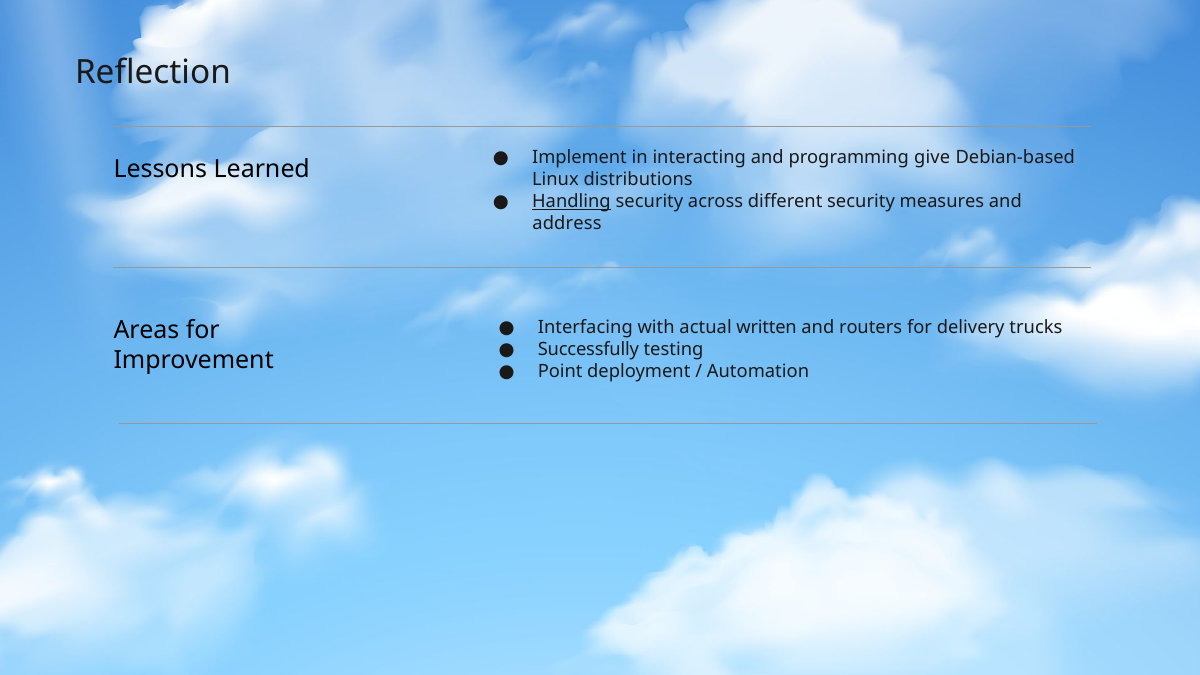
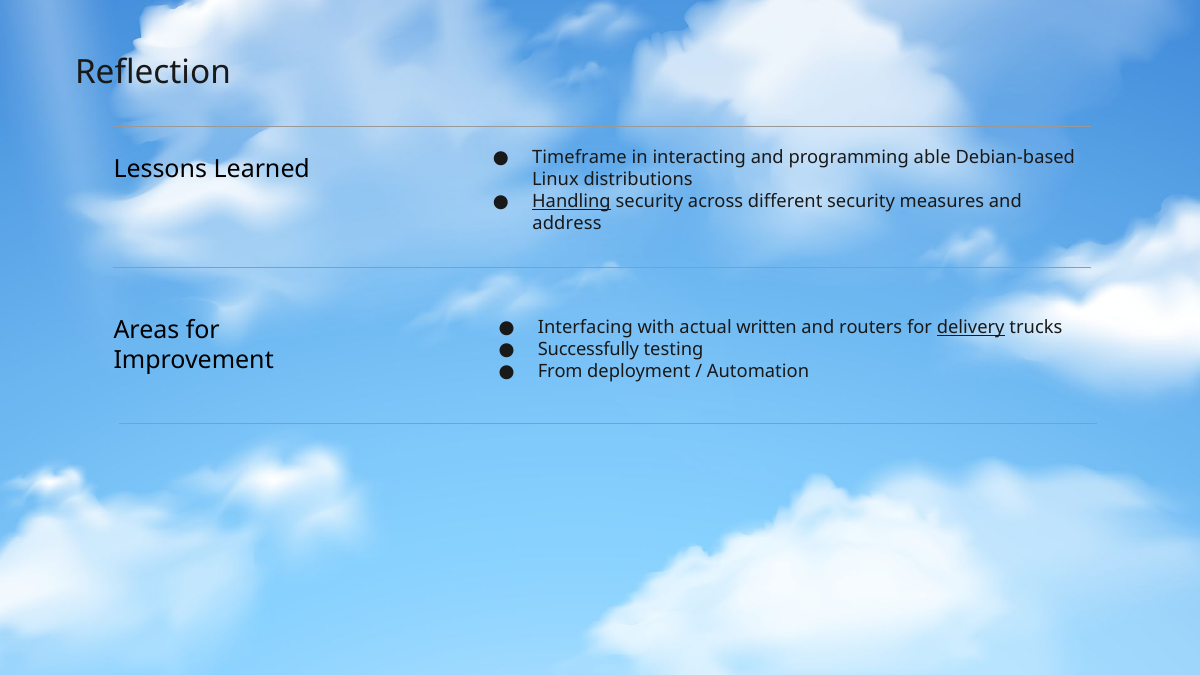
Implement: Implement -> Timeframe
give: give -> able
delivery underline: none -> present
Point: Point -> From
